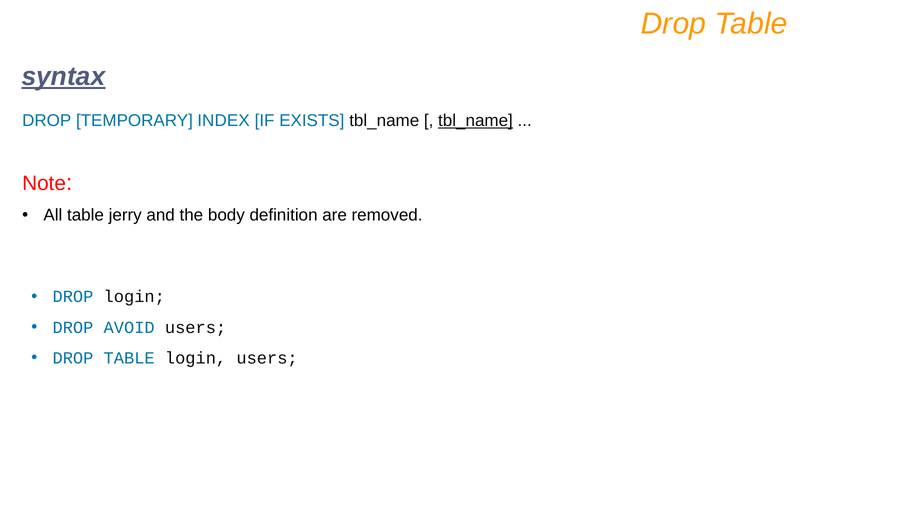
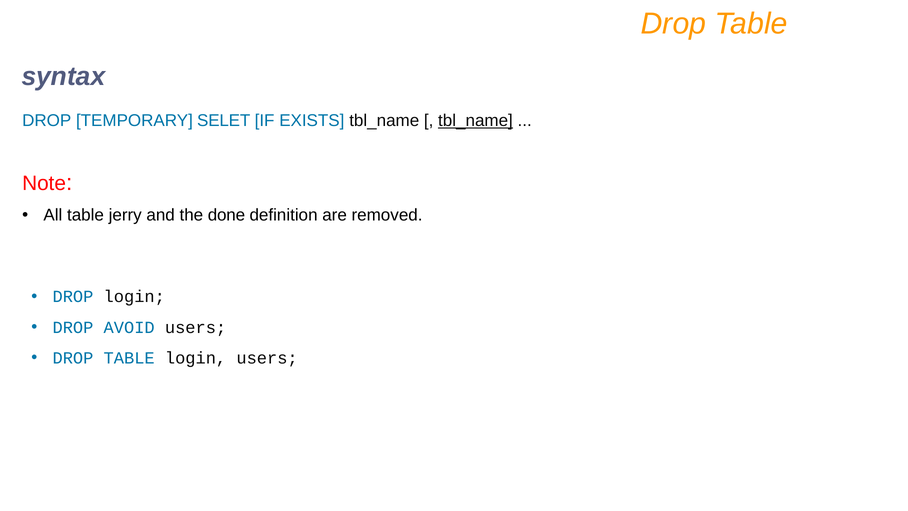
syntax underline: present -> none
INDEX: INDEX -> SELET
body: body -> done
